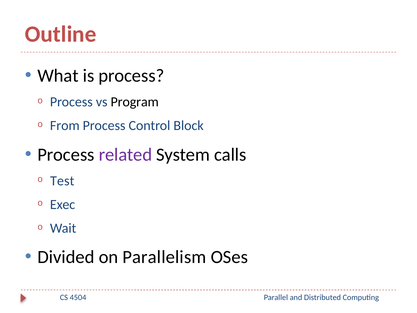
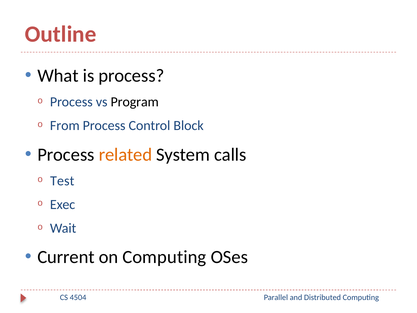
related colour: purple -> orange
Divided: Divided -> Current
on Parallelism: Parallelism -> Computing
